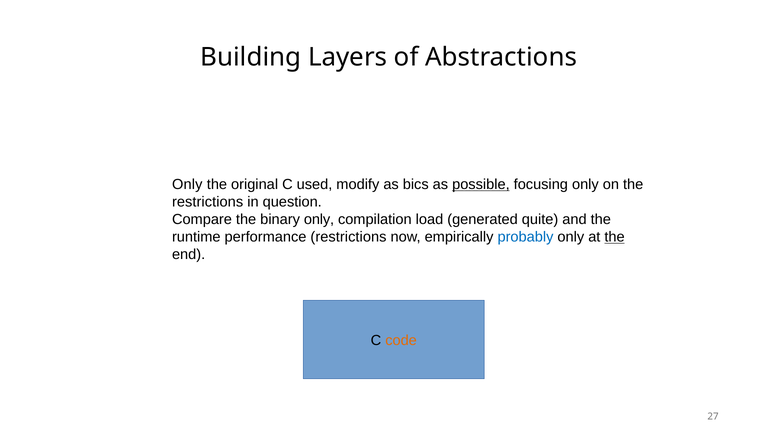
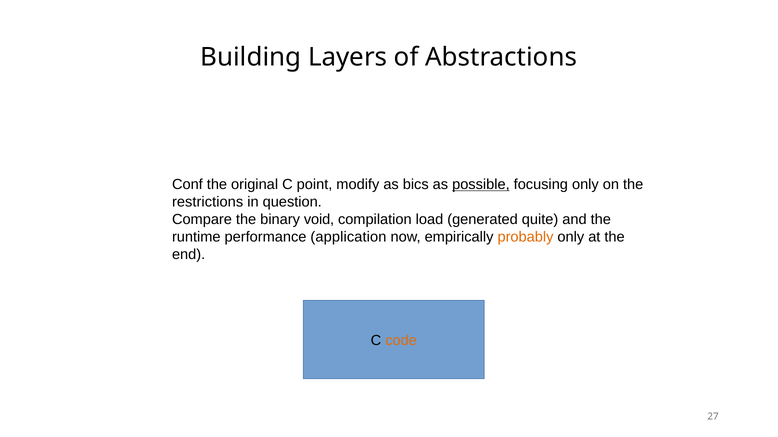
Only at (187, 185): Only -> Conf
used: used -> point
binary only: only -> void
performance restrictions: restrictions -> application
probably colour: blue -> orange
the at (615, 237) underline: present -> none
